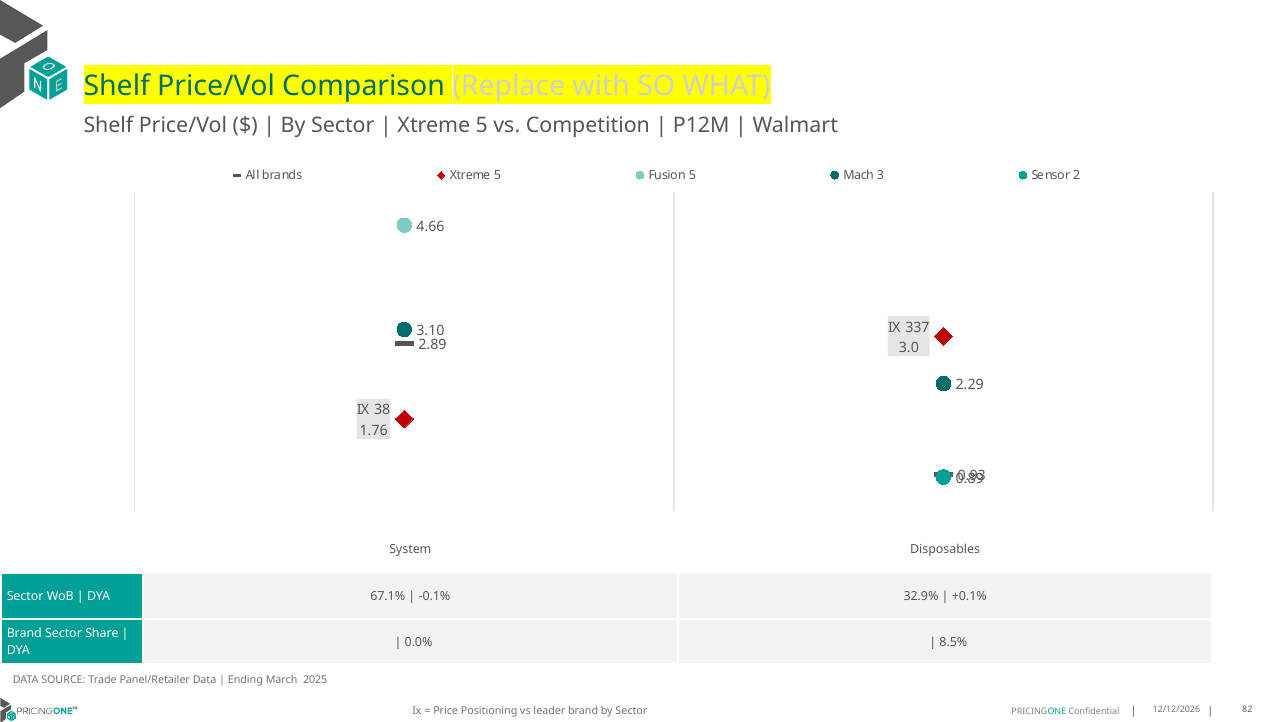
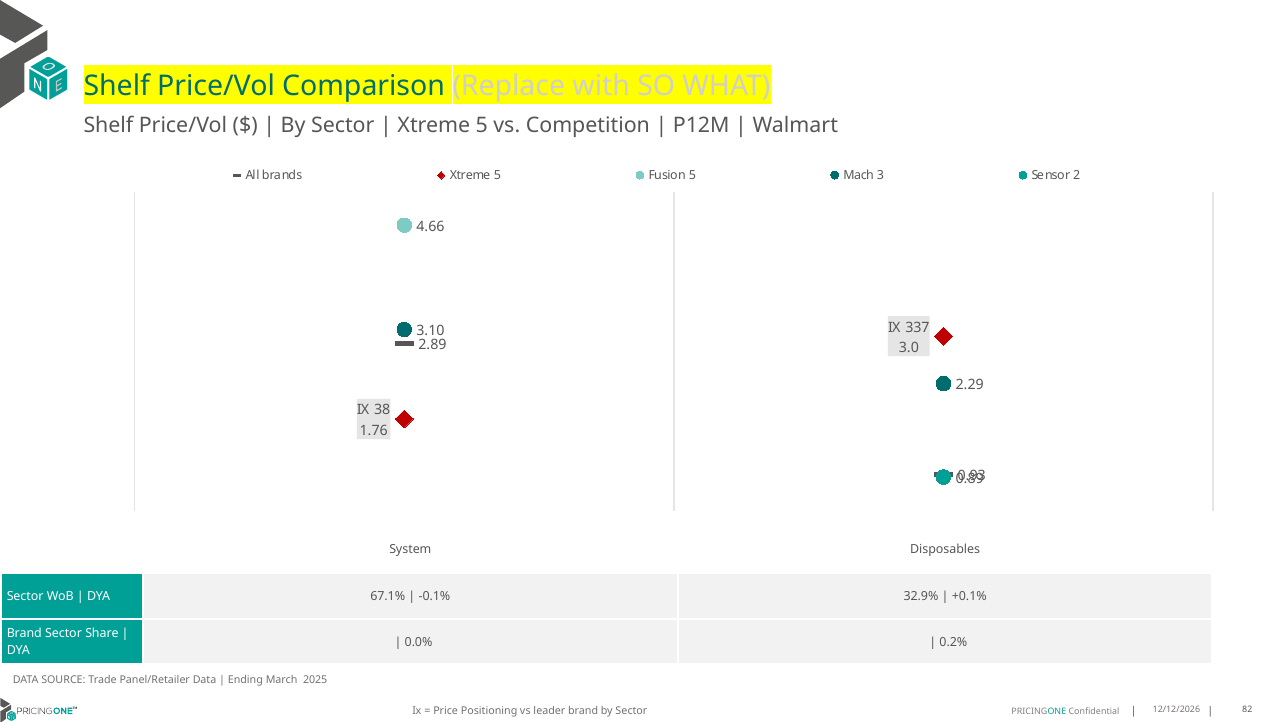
8.5%: 8.5% -> 0.2%
